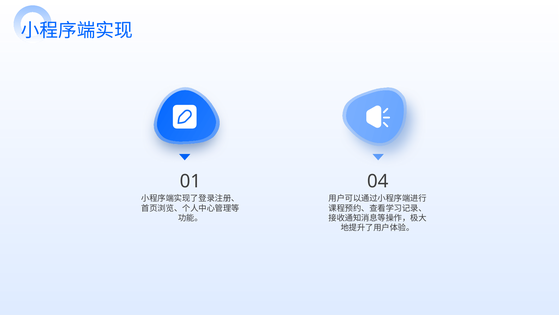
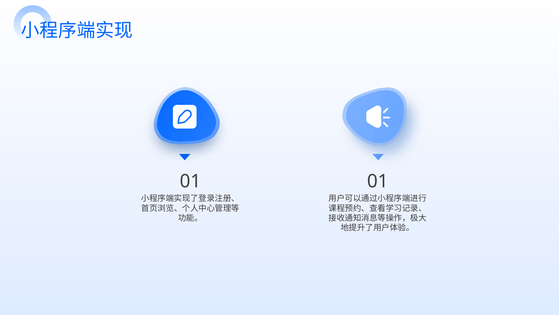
01 04: 04 -> 01
